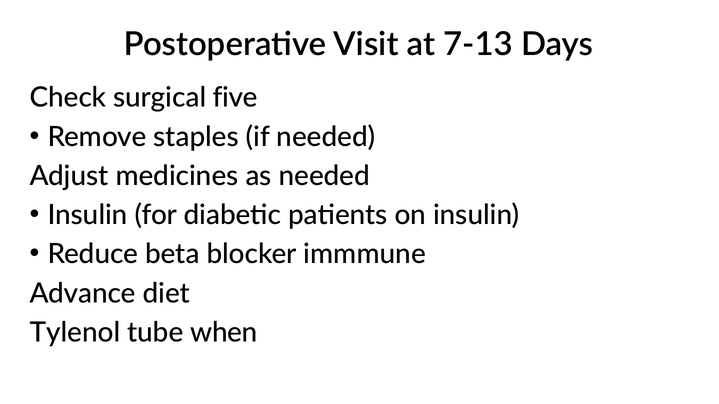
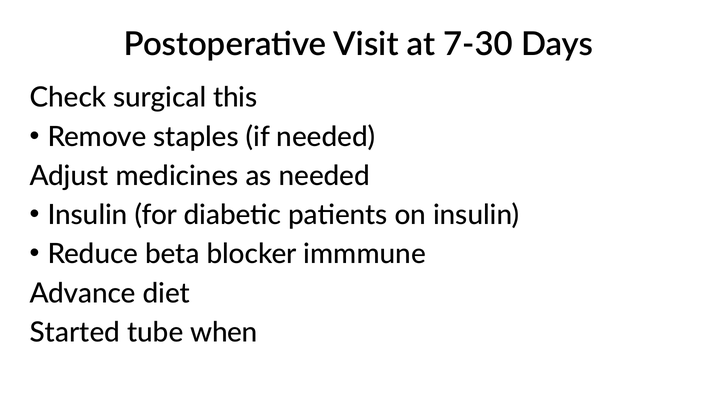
7-13: 7-13 -> 7-30
five: five -> this
Tylenol: Tylenol -> Started
